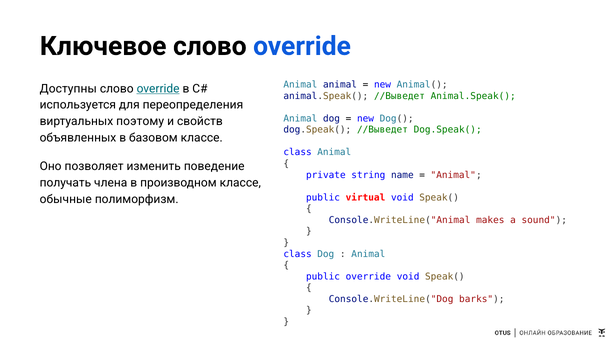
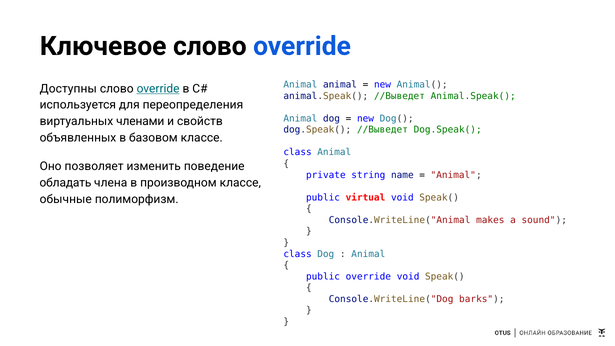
поэтому: поэтому -> членами
получать: получать -> обладать
